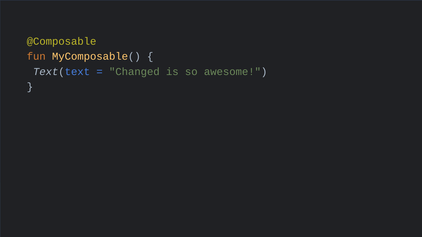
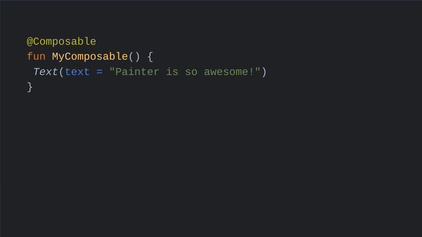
Changed: Changed -> Painter
